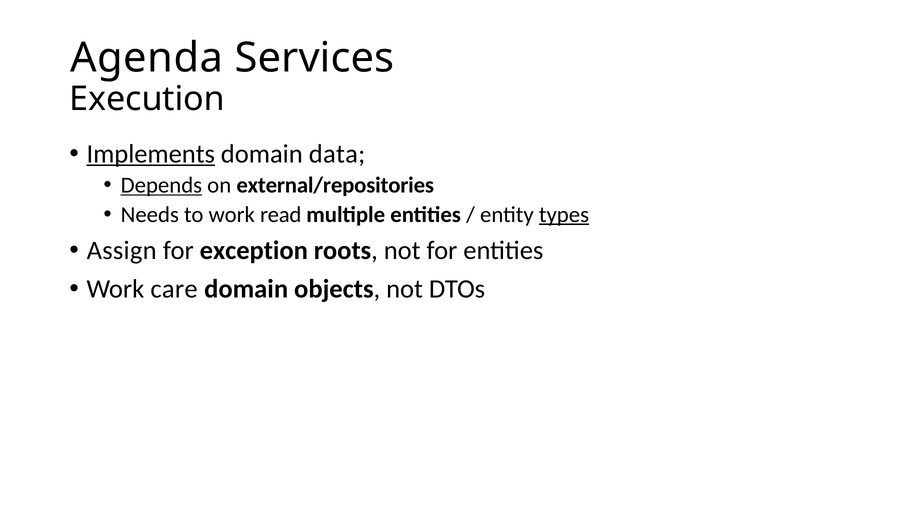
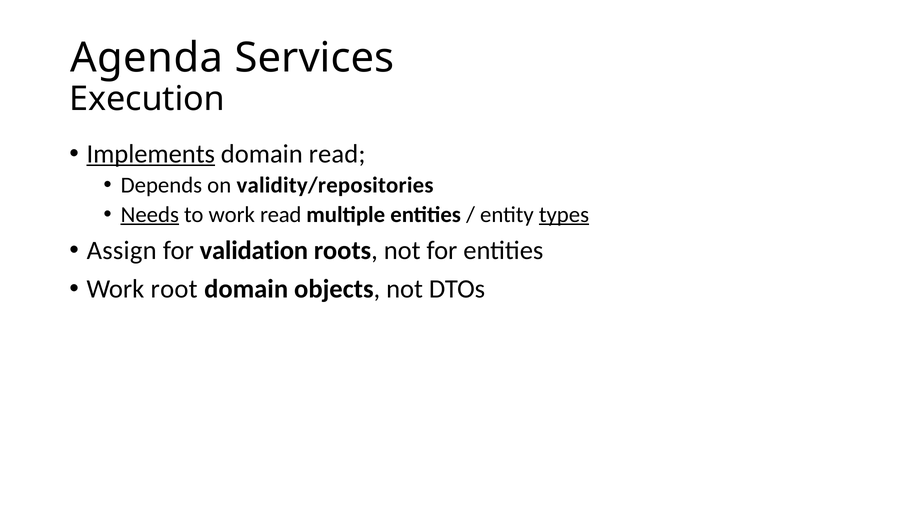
domain data: data -> read
Depends underline: present -> none
external/repositories: external/repositories -> validity/repositories
Needs underline: none -> present
exception: exception -> validation
care: care -> root
